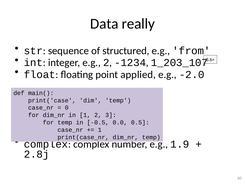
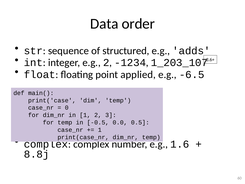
really: really -> order
from: from -> adds
-2.0: -2.0 -> -6.5
1.9: 1.9 -> 1.6
2.8j: 2.8j -> 8.8j
